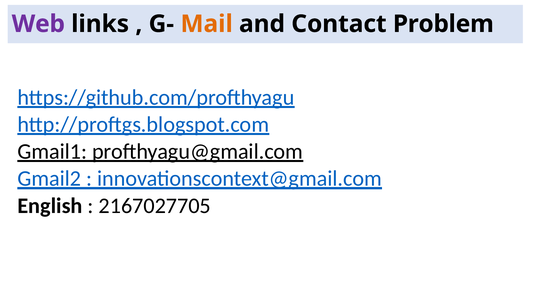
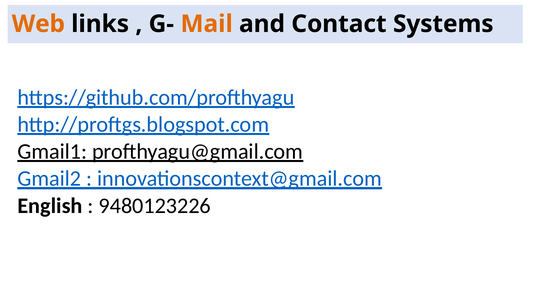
Web colour: purple -> orange
Problem: Problem -> Systems
2167027705: 2167027705 -> 9480123226
